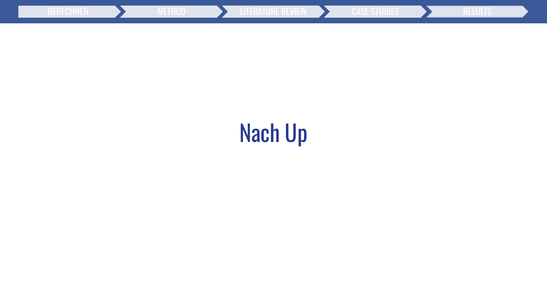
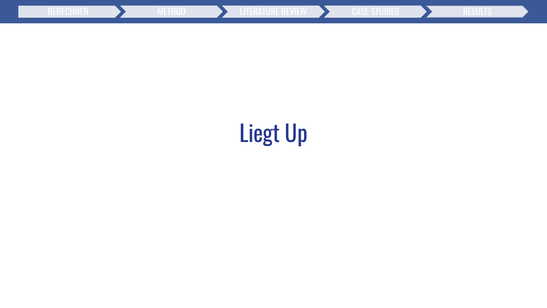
Nach: Nach -> Liegt
